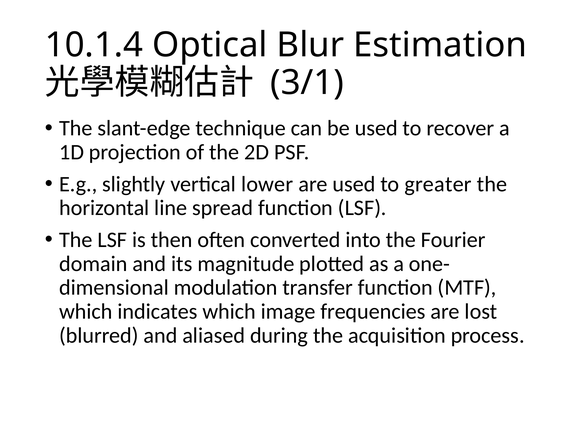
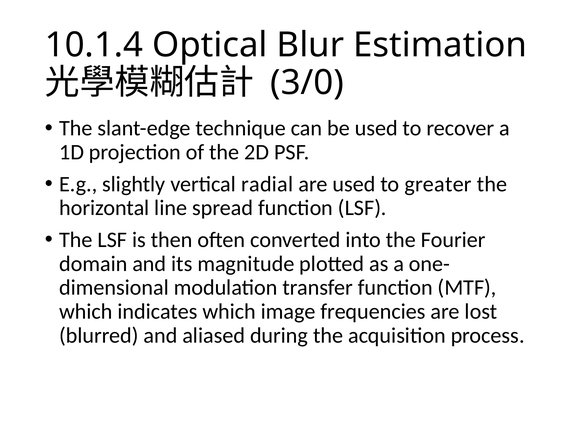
3/1: 3/1 -> 3/0
lower: lower -> radial
